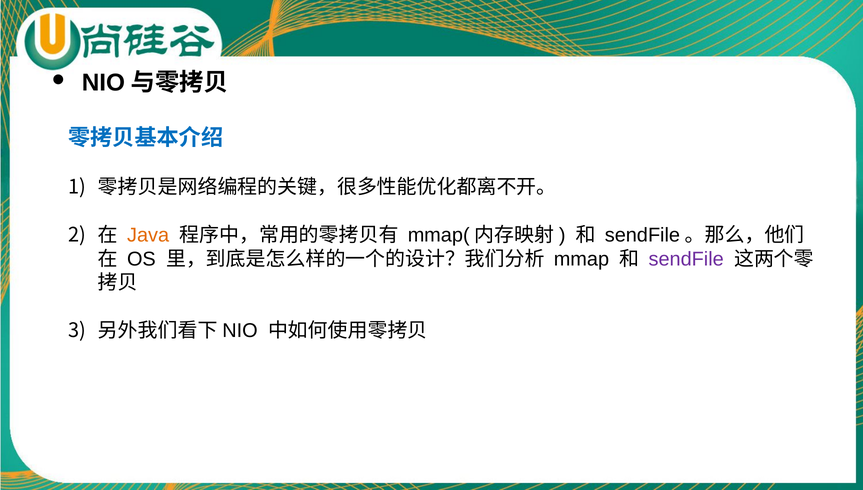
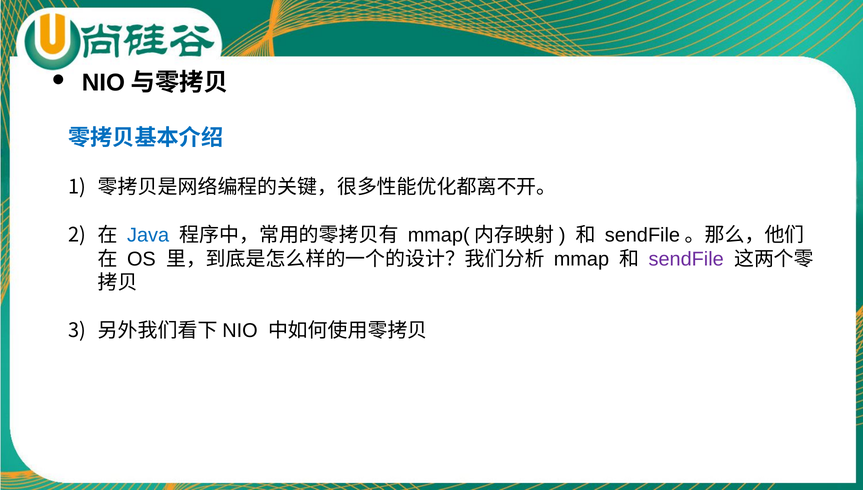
Java colour: orange -> blue
